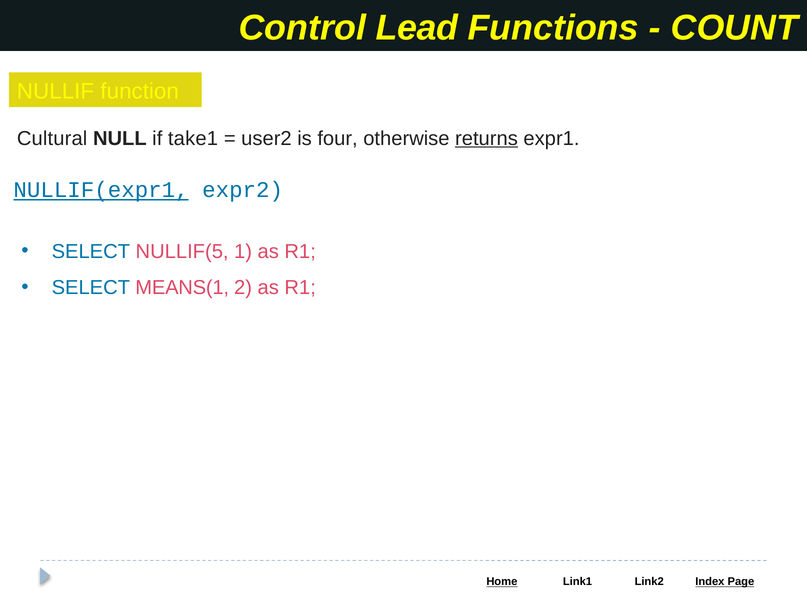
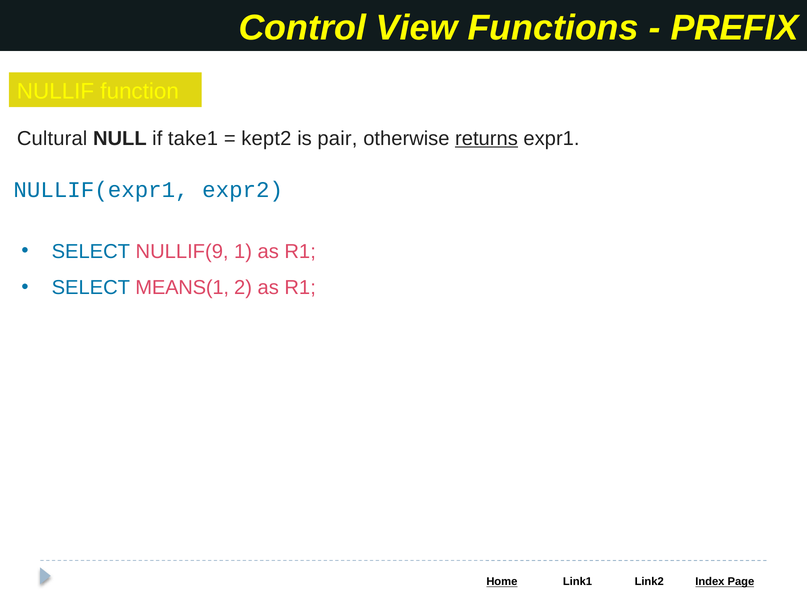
Lead: Lead -> View
COUNT: COUNT -> PREFIX
user2: user2 -> kept2
four: four -> pair
NULLIF(expr1 underline: present -> none
NULLIF(5: NULLIF(5 -> NULLIF(9
